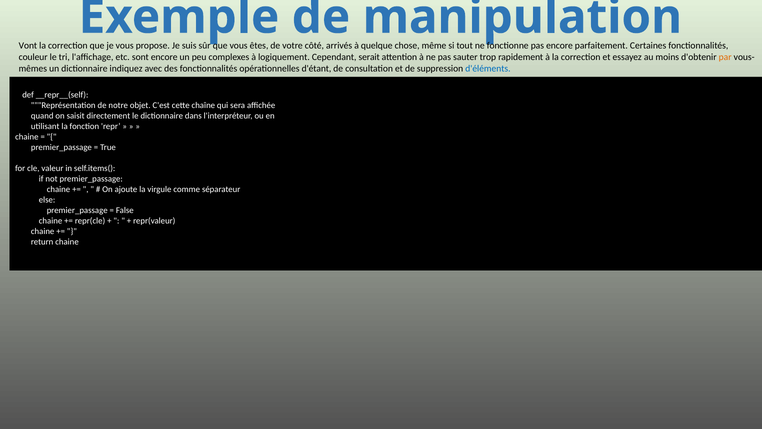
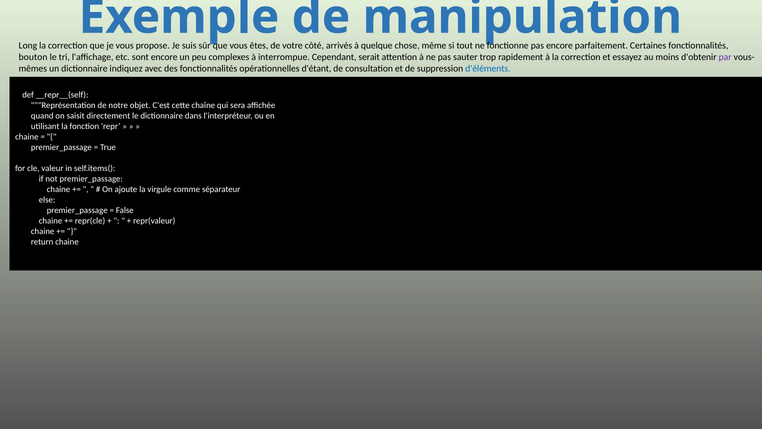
Vont: Vont -> Long
couleur: couleur -> bouton
logiquement: logiquement -> interrompue
par colour: orange -> purple
